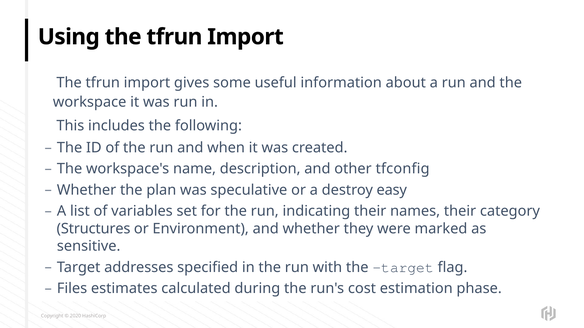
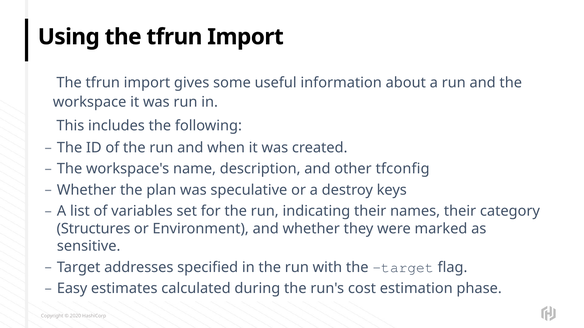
easy: easy -> keys
Files: Files -> Easy
